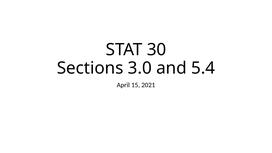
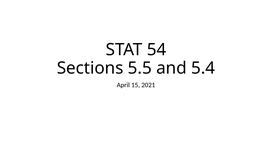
30: 30 -> 54
3.0: 3.0 -> 5.5
